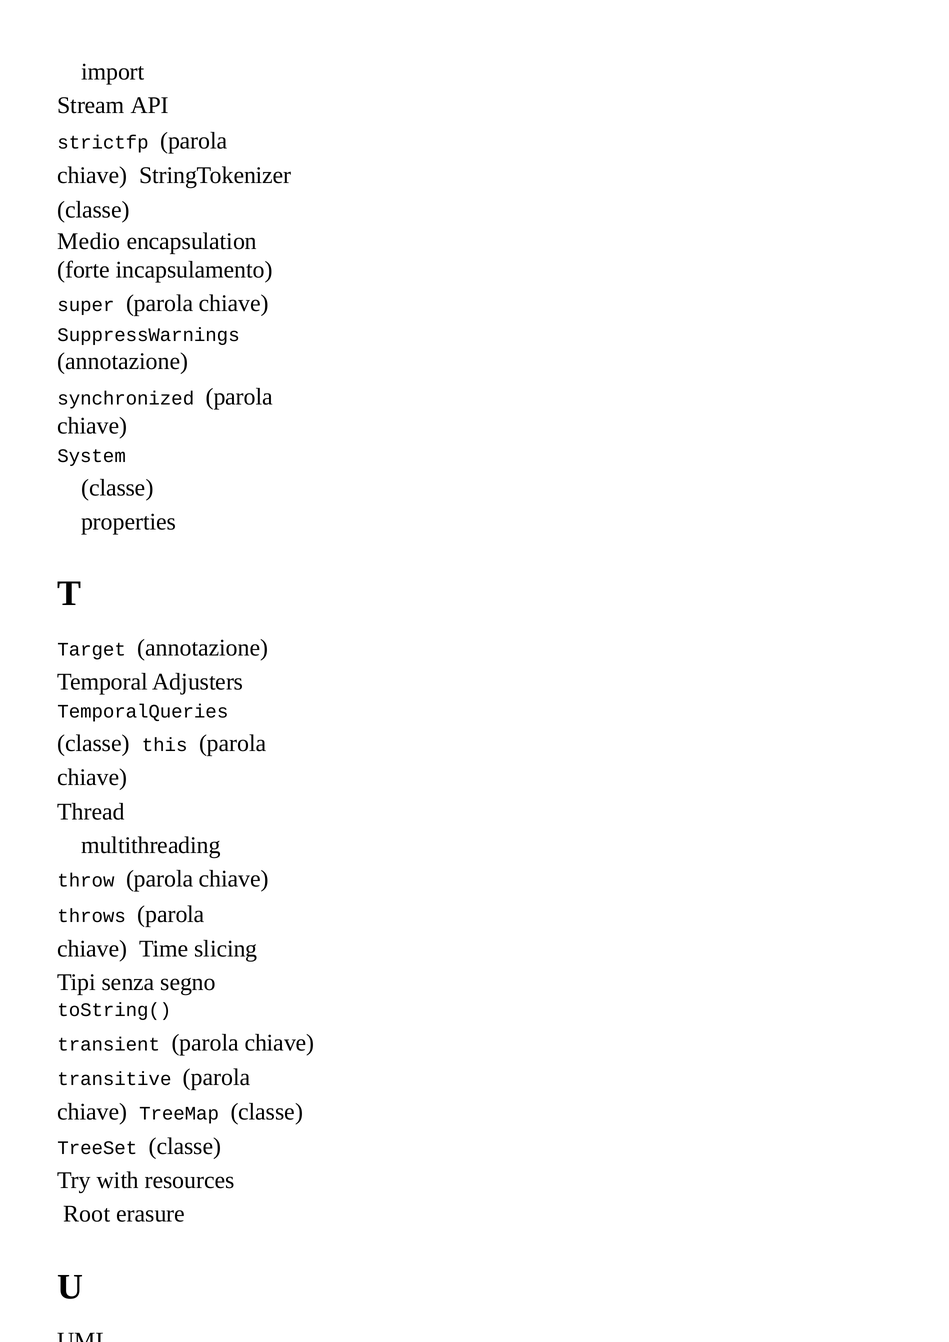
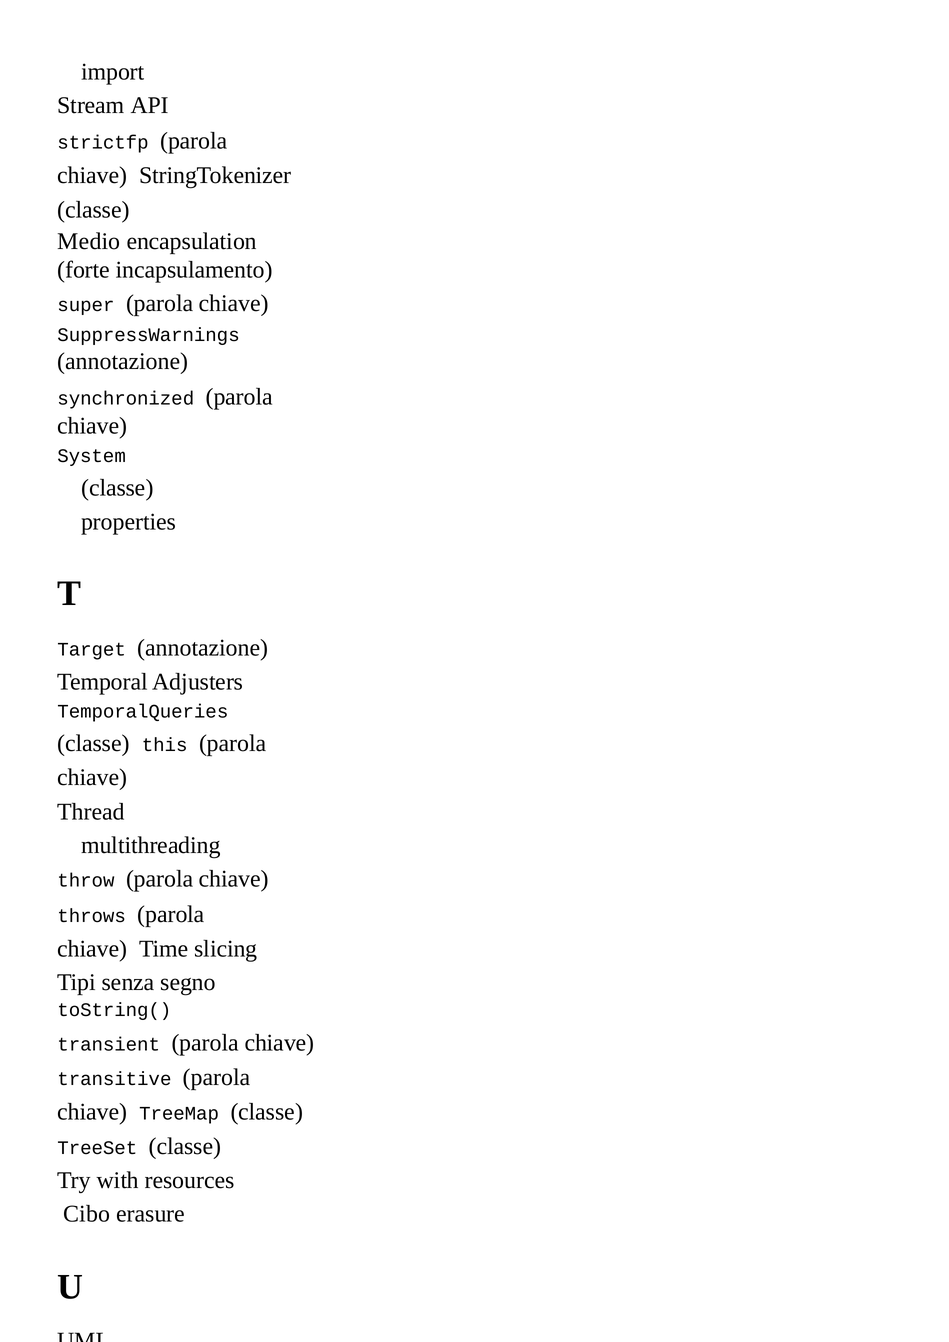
Root: Root -> Cibo
